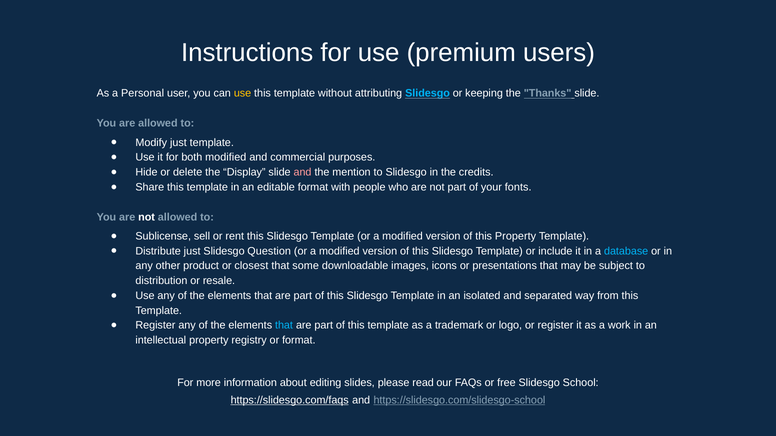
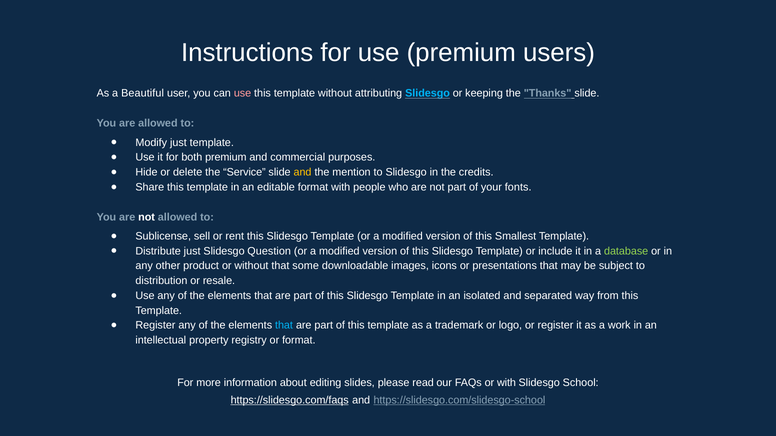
Personal: Personal -> Beautiful
use at (243, 94) colour: yellow -> pink
both modified: modified -> premium
Display: Display -> Service
and at (303, 172) colour: pink -> yellow
this Property: Property -> Smallest
database colour: light blue -> light green
or closest: closest -> without
or free: free -> with
